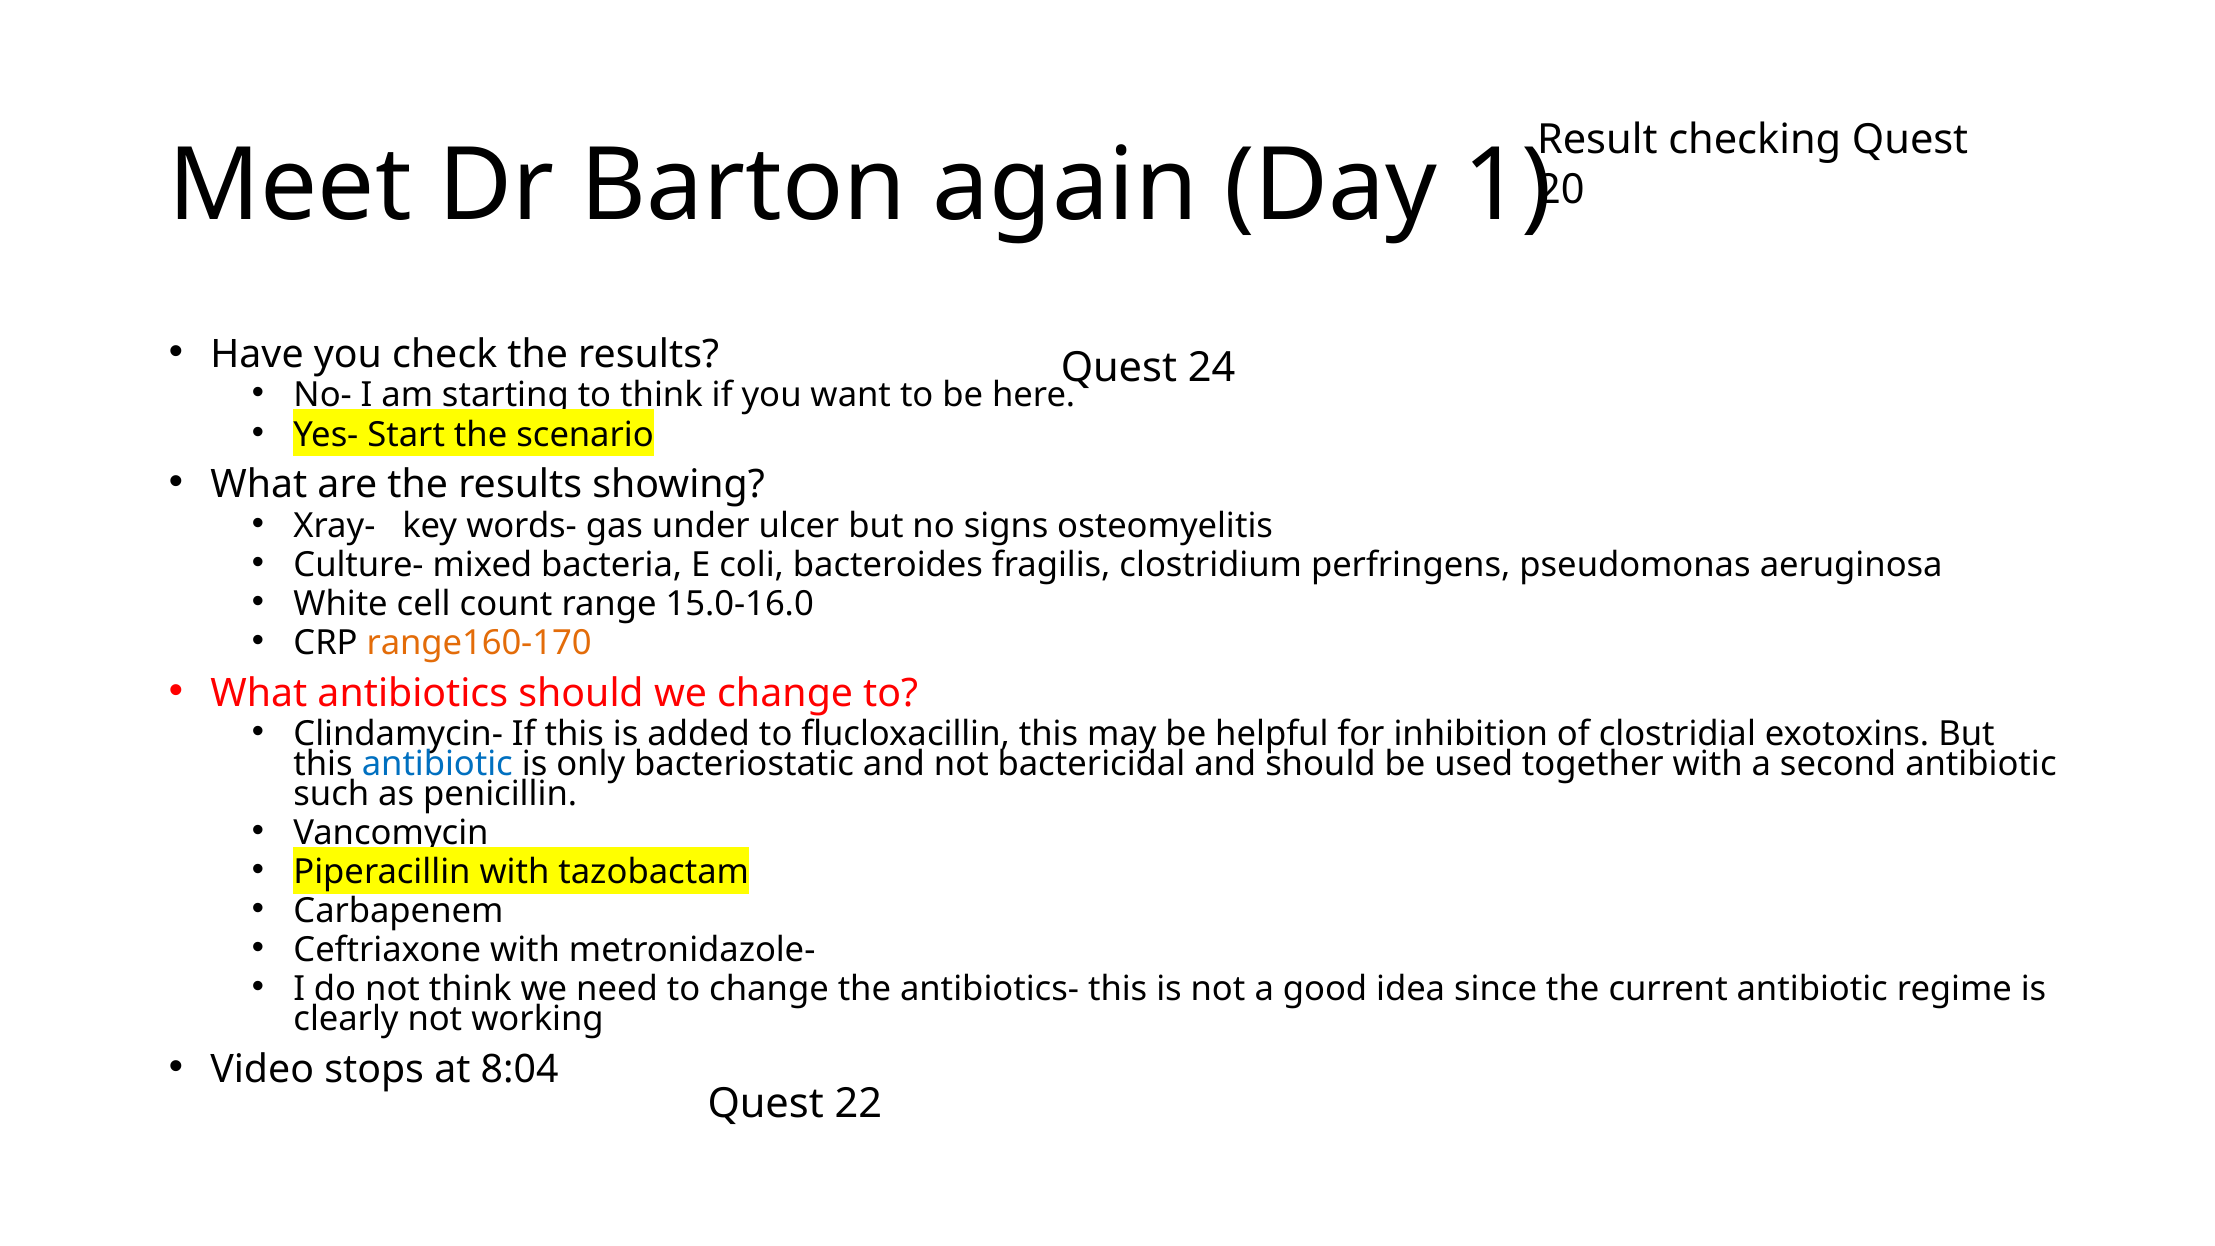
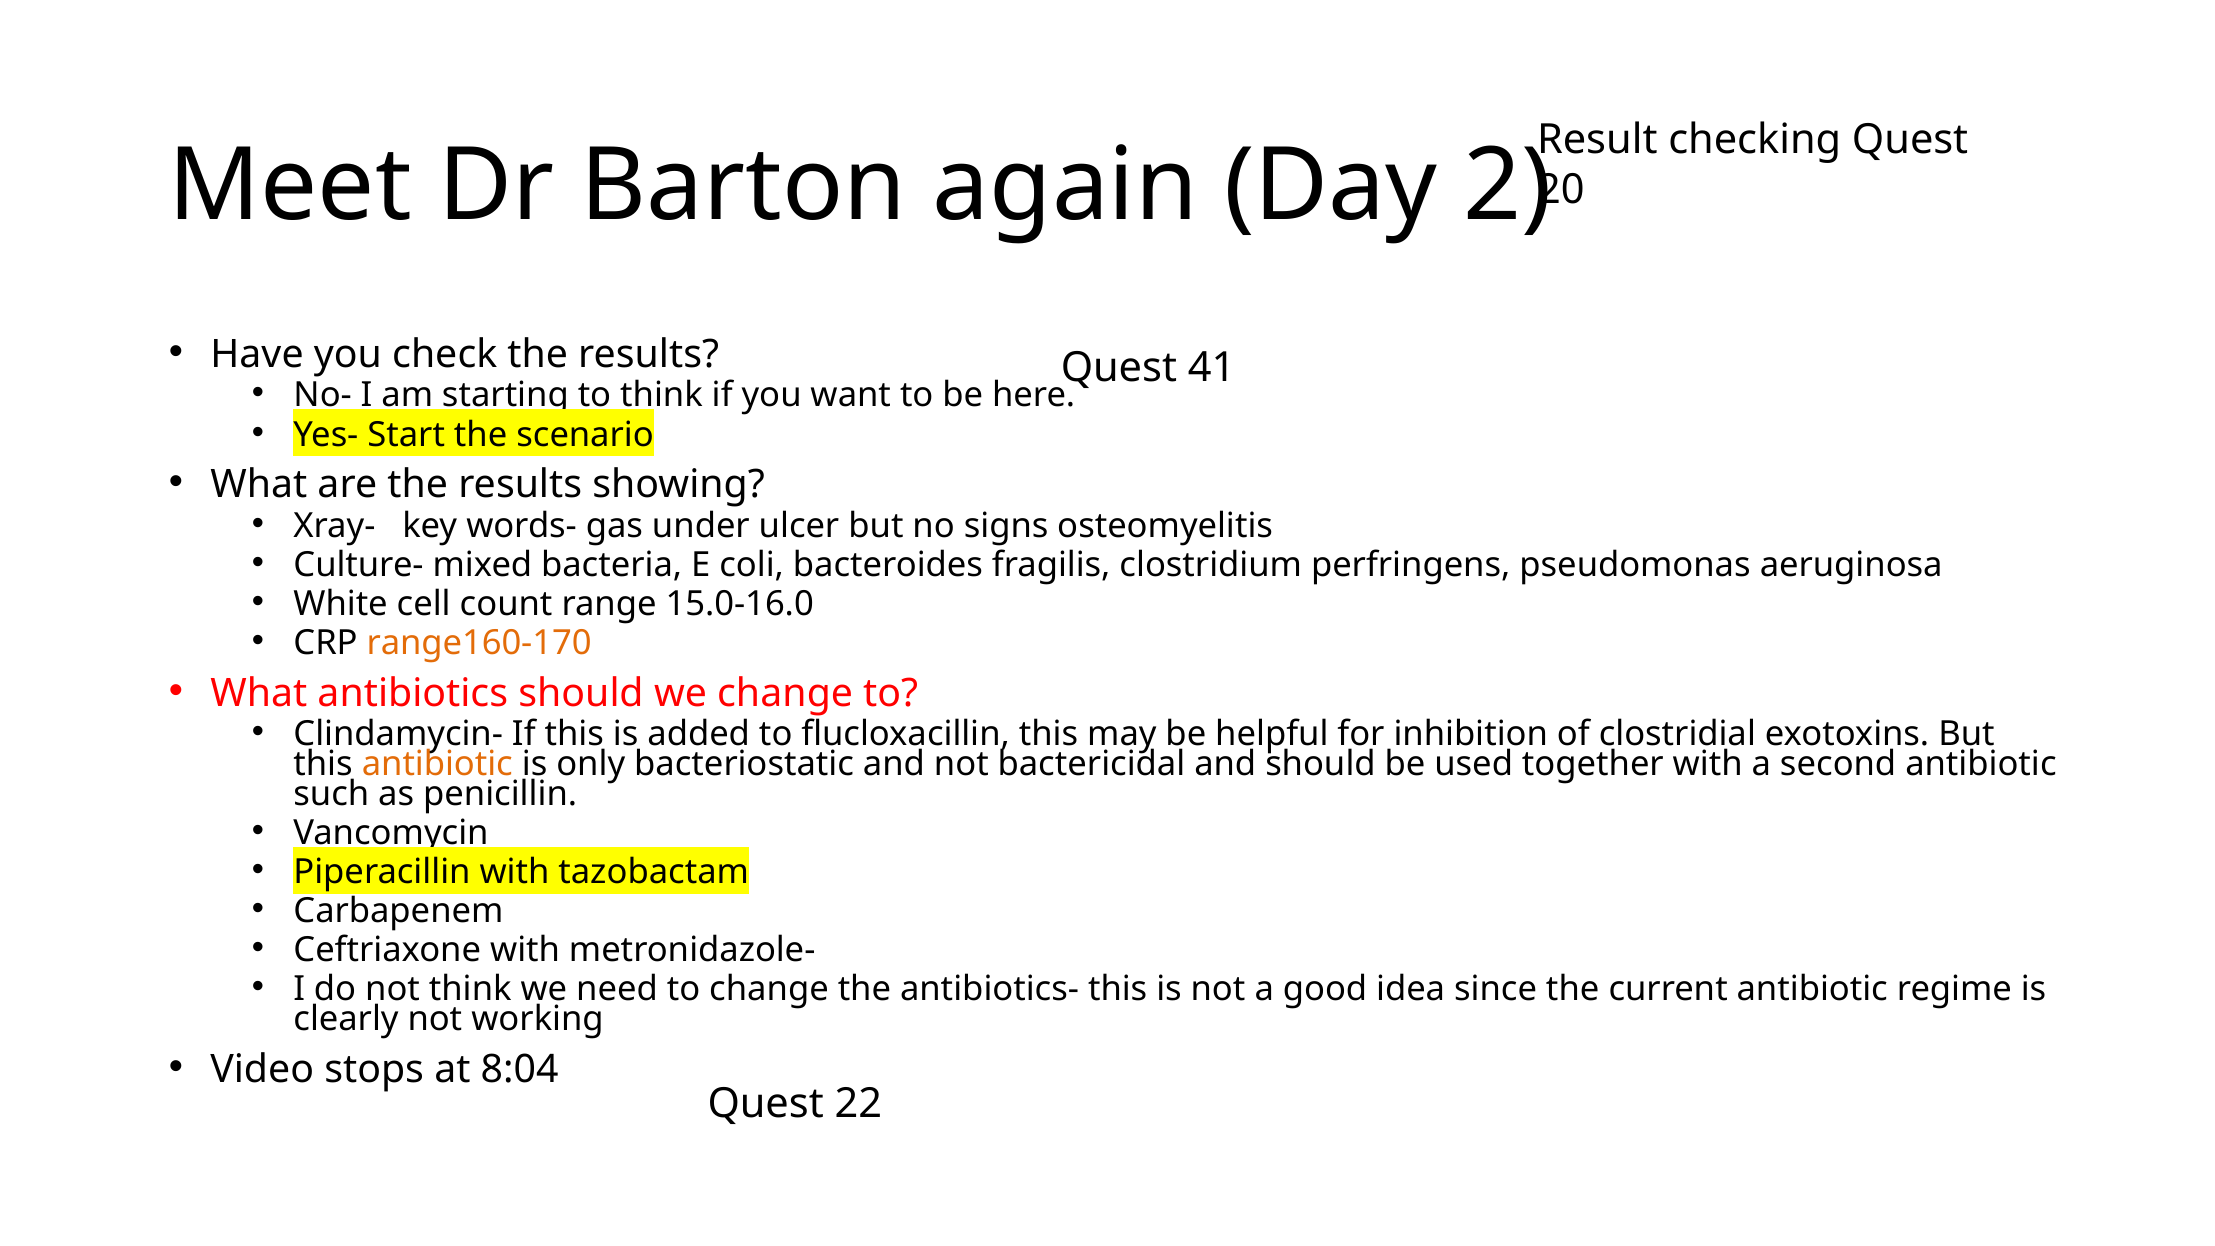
1: 1 -> 2
24: 24 -> 41
antibiotic at (437, 764) colour: blue -> orange
